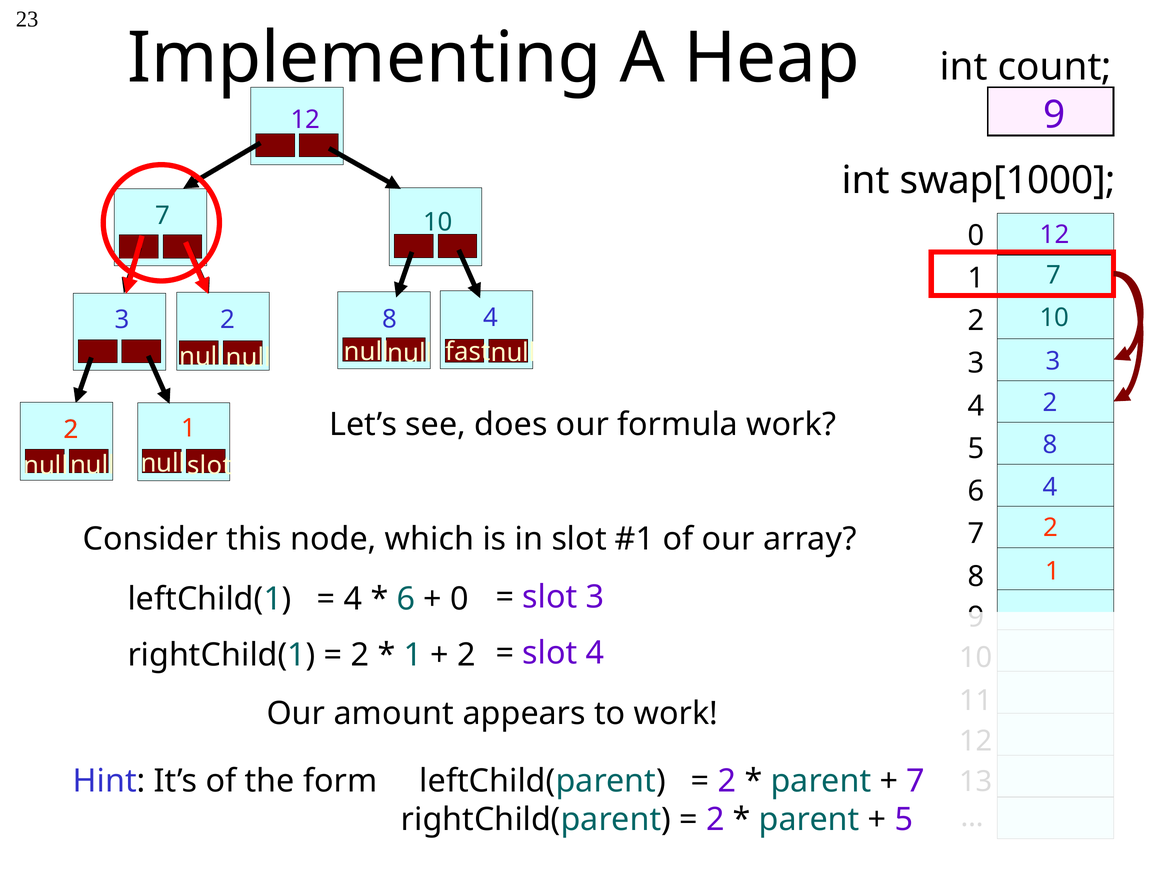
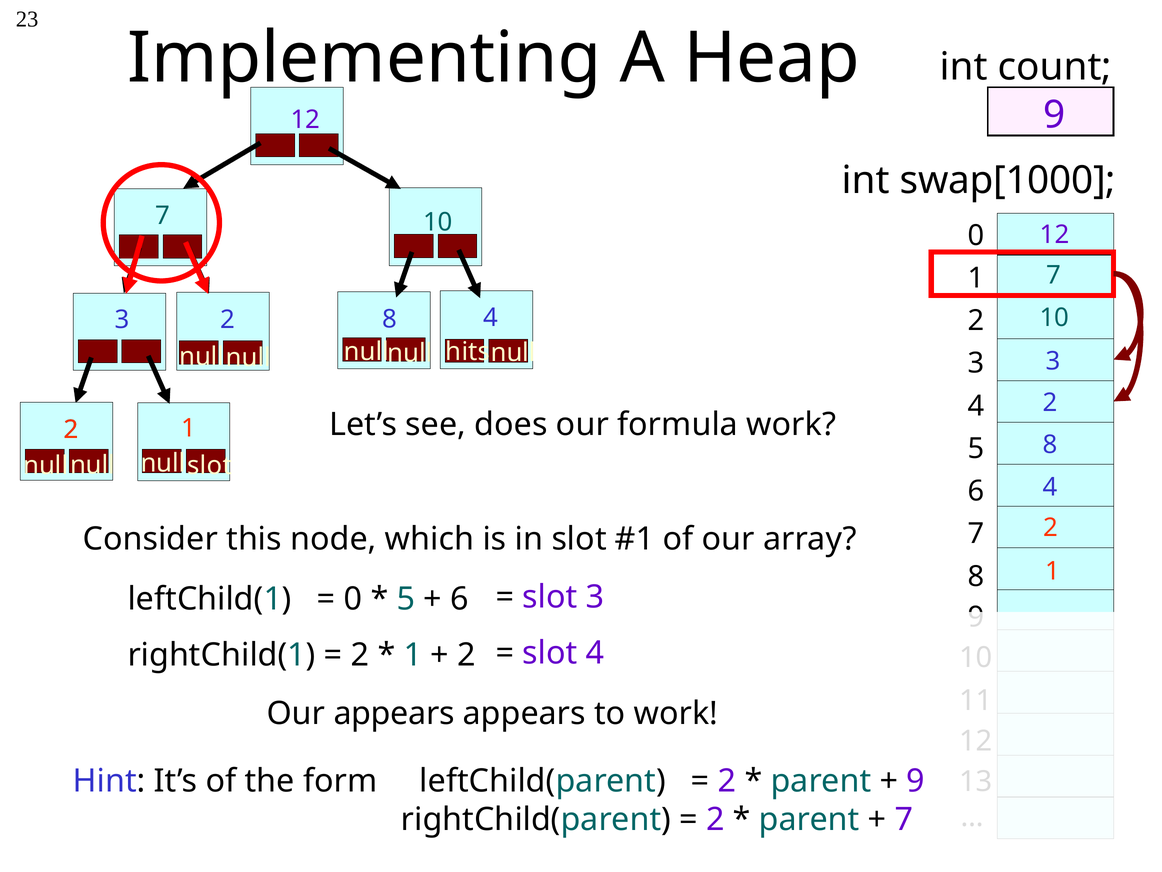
fast: fast -> hits
4 at (353, 599): 4 -> 0
6 at (406, 599): 6 -> 5
0 at (460, 599): 0 -> 6
Our amount: amount -> appears
7 at (916, 781): 7 -> 9
5 at (904, 819): 5 -> 7
